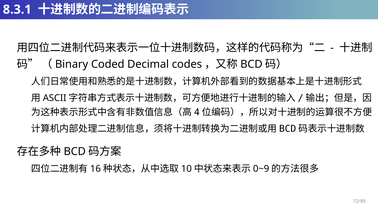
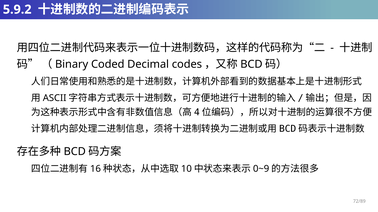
8.3.1: 8.3.1 -> 5.9.2
